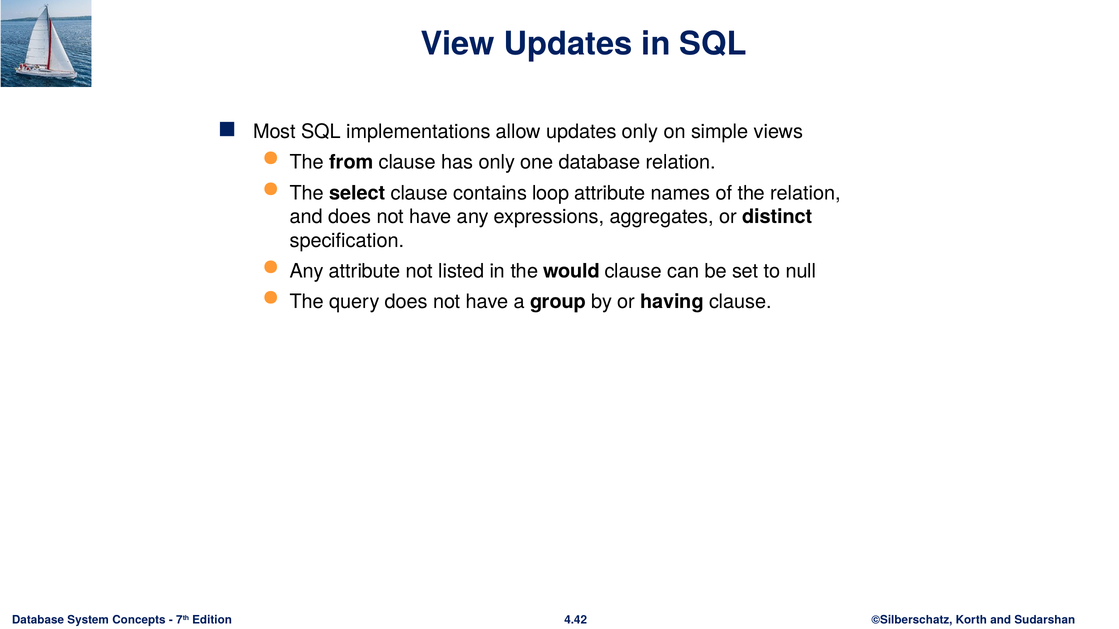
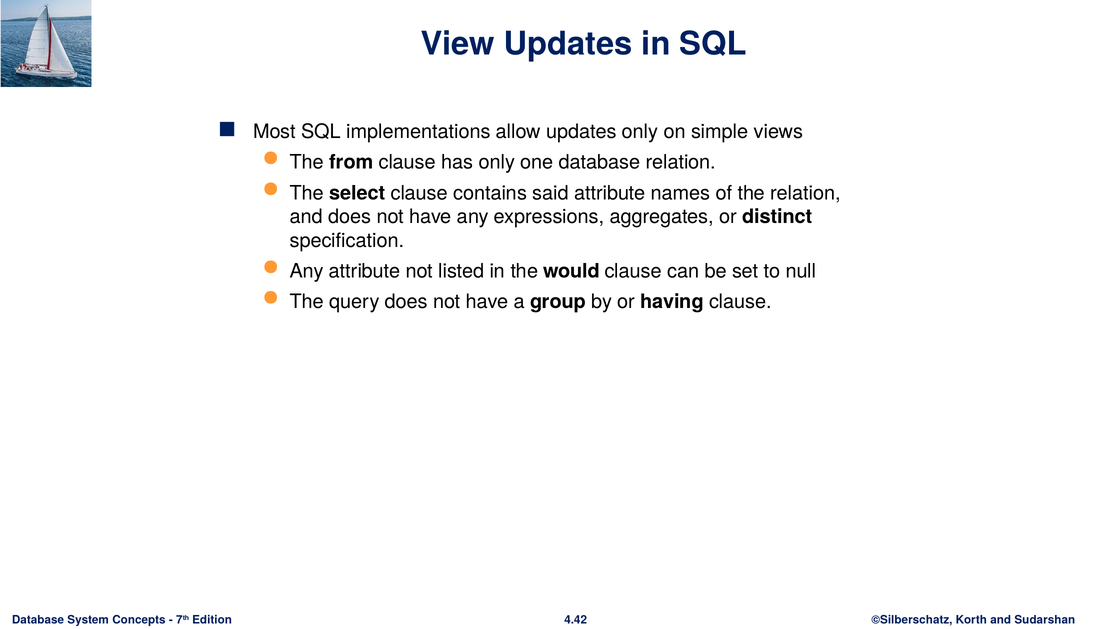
loop: loop -> said
